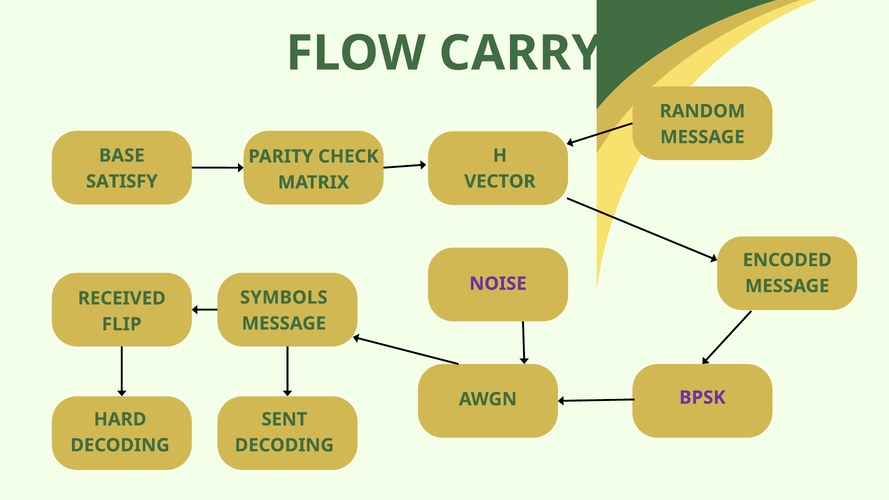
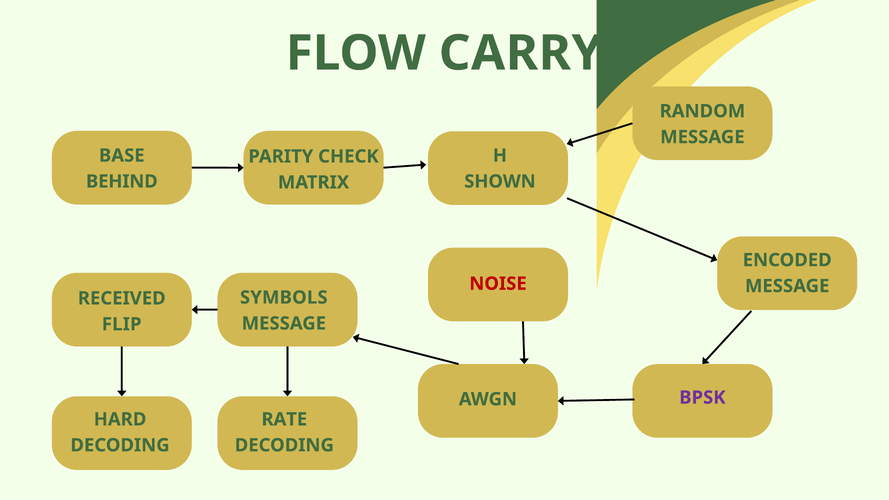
SATISFY: SATISFY -> BEHIND
VECTOR: VECTOR -> SHOWN
NOISE colour: purple -> red
SENT: SENT -> RATE
